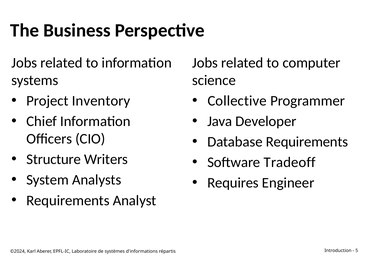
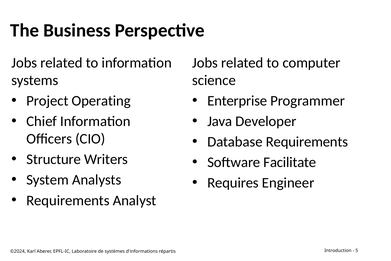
Inventory: Inventory -> Operating
Collective: Collective -> Enterprise
Tradeoff: Tradeoff -> Facilitate
